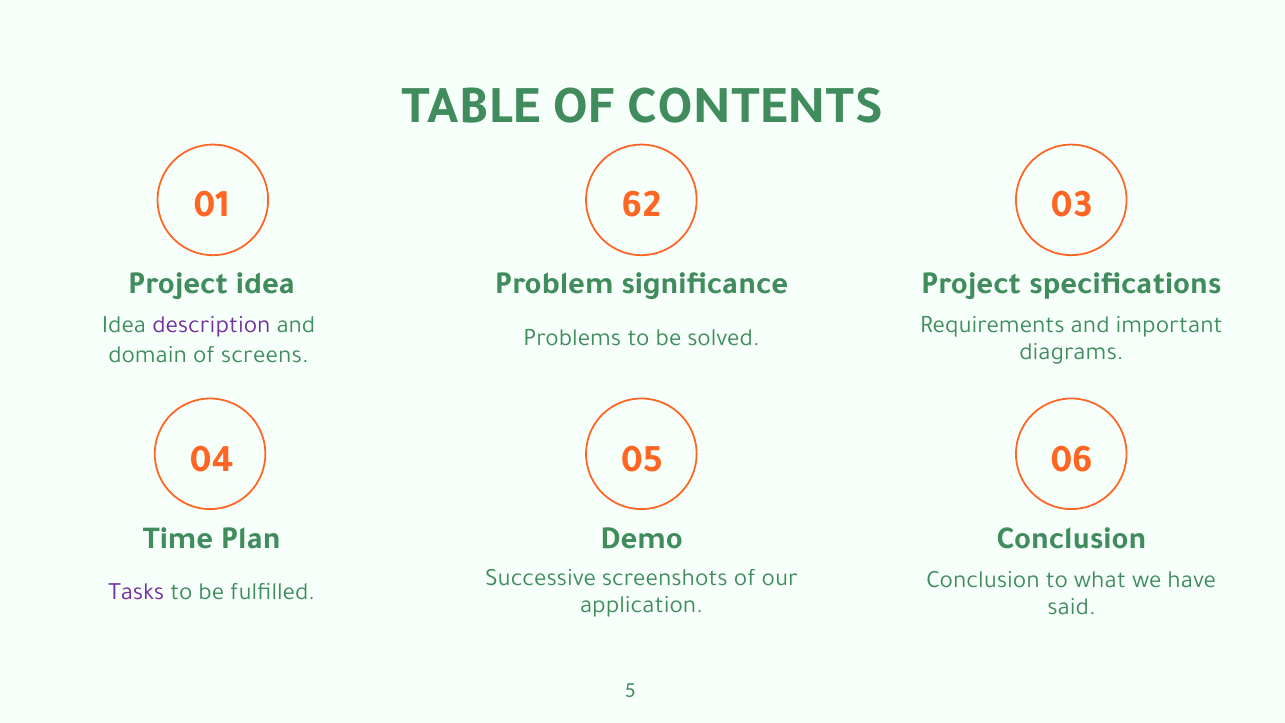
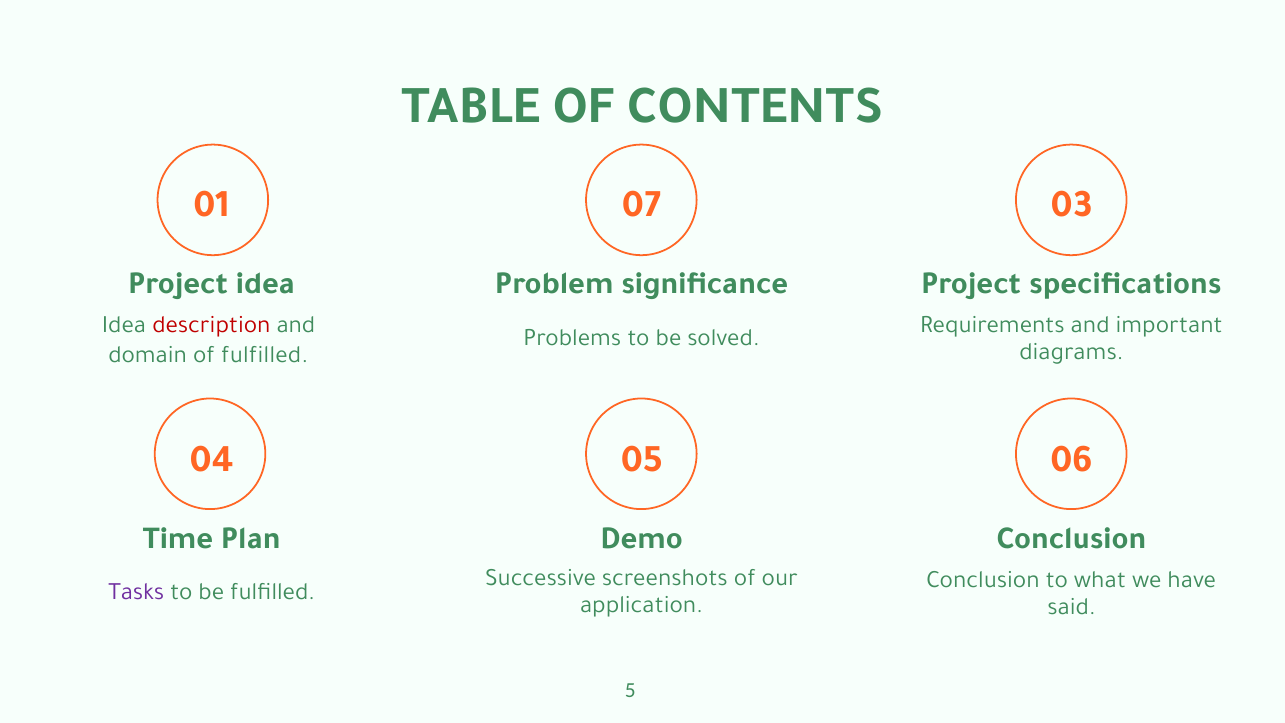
62: 62 -> 07
description colour: purple -> red
of screens: screens -> fulfilled
